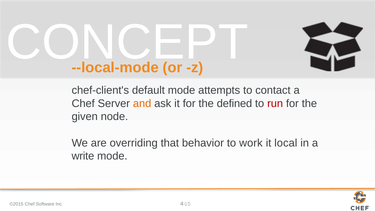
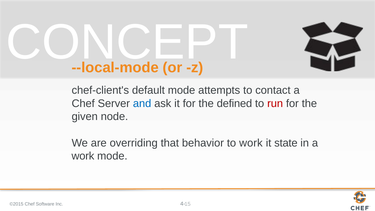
and colour: orange -> blue
local: local -> state
write at (83, 156): write -> work
